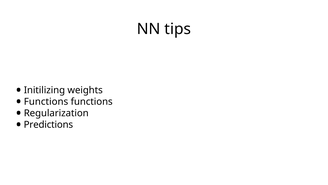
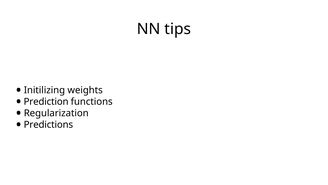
Functions at (46, 101): Functions -> Prediction
